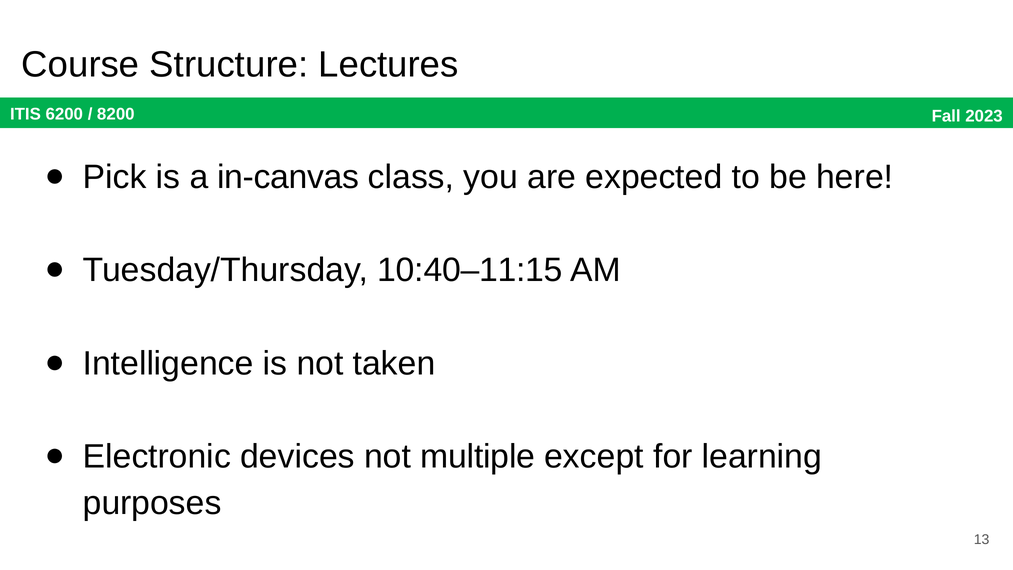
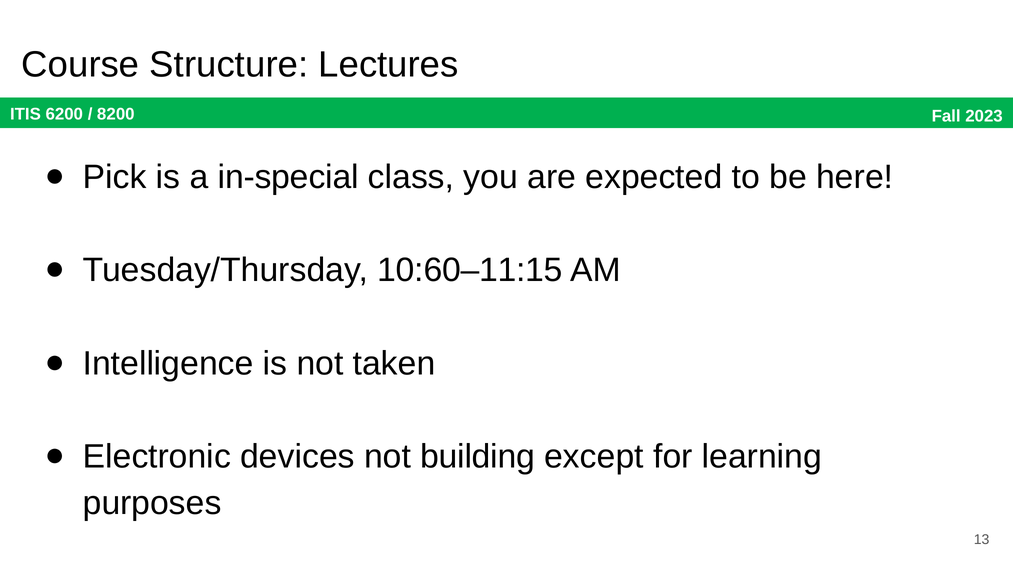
in-canvas: in-canvas -> in-special
10:40–11:15: 10:40–11:15 -> 10:60–11:15
multiple: multiple -> building
